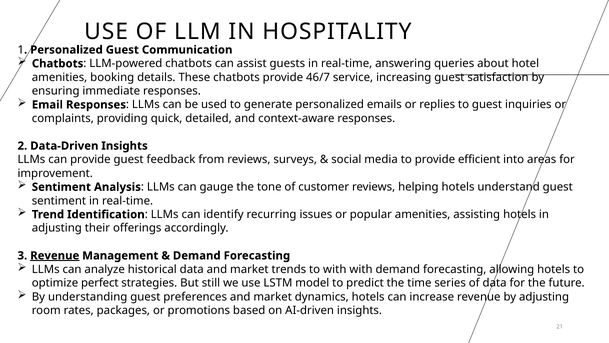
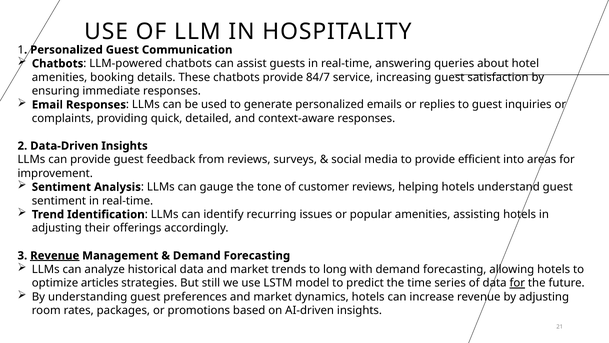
46/7: 46/7 -> 84/7
to with: with -> long
perfect: perfect -> articles
for at (517, 283) underline: none -> present
